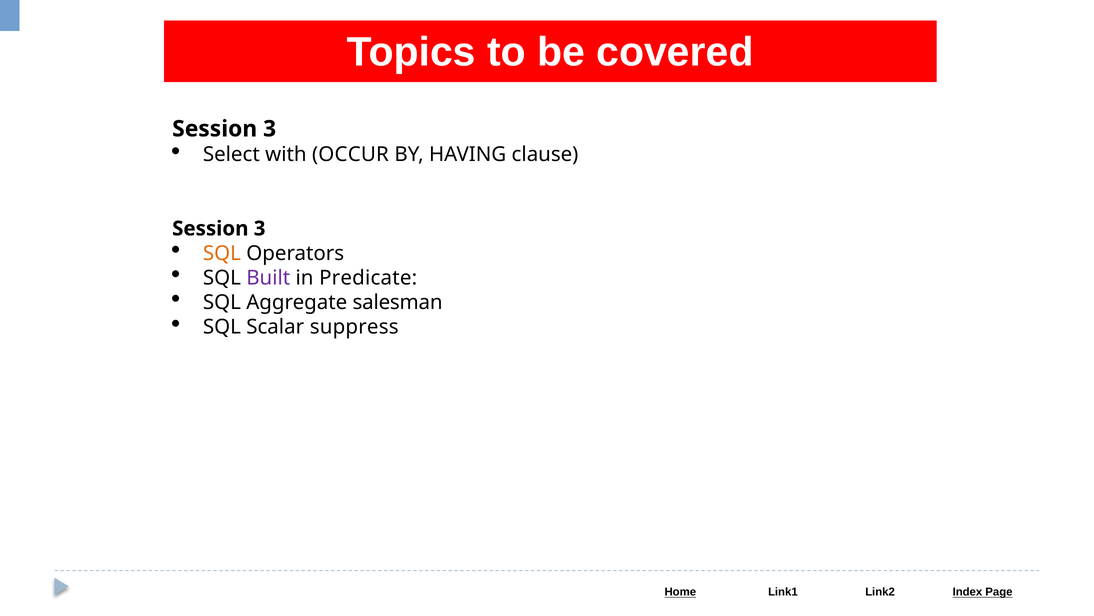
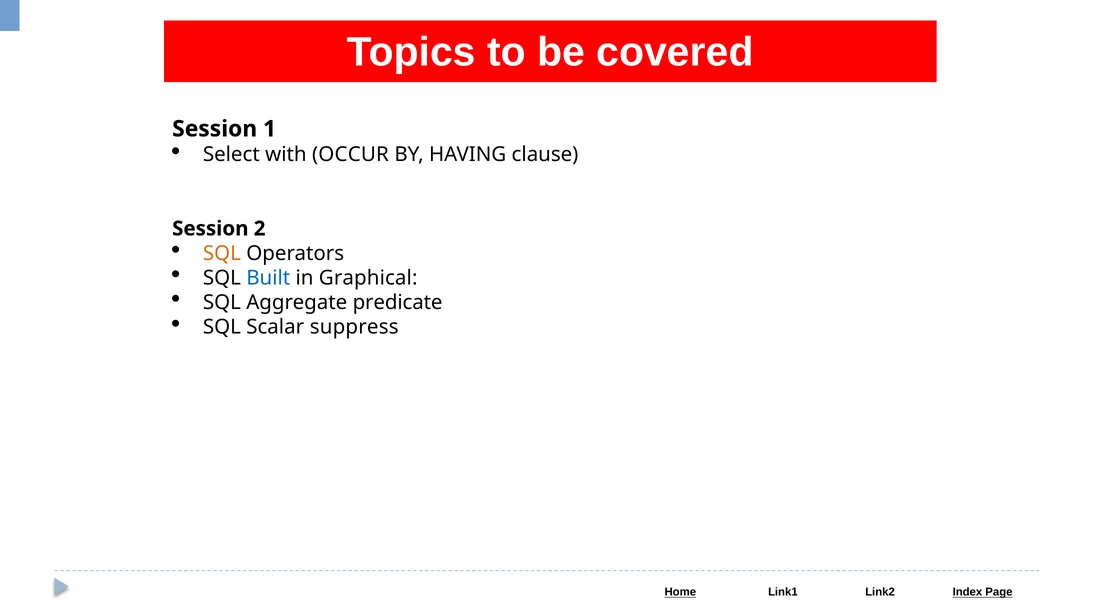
3 at (270, 129): 3 -> 1
3 at (260, 228): 3 -> 2
Built colour: purple -> blue
Predicate: Predicate -> Graphical
salesman: salesman -> predicate
